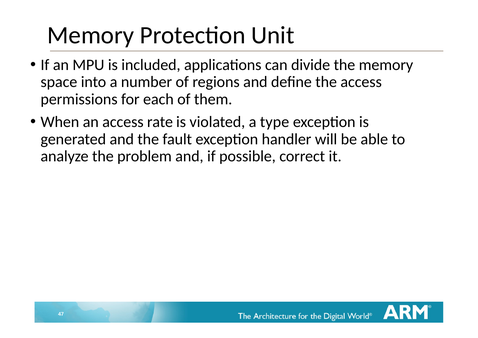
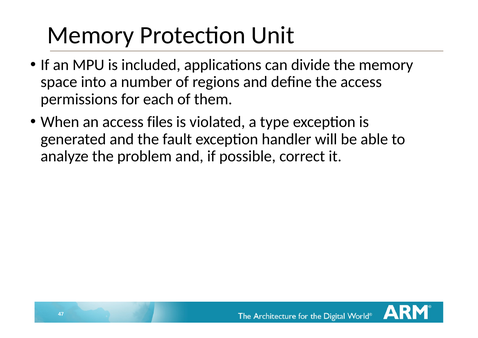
rate: rate -> files
